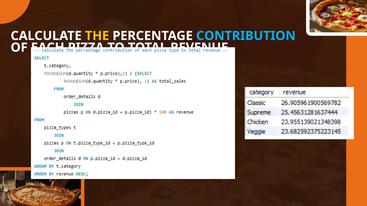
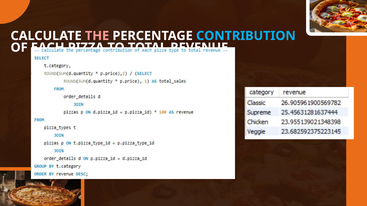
THE colour: yellow -> pink
